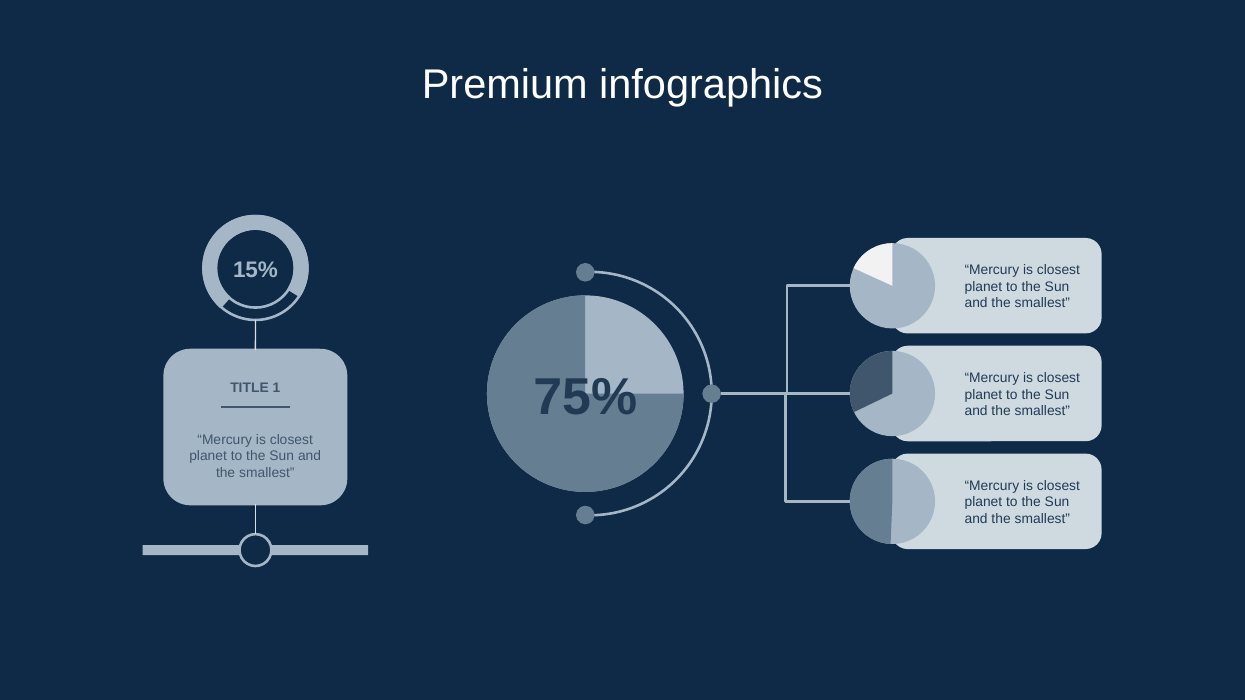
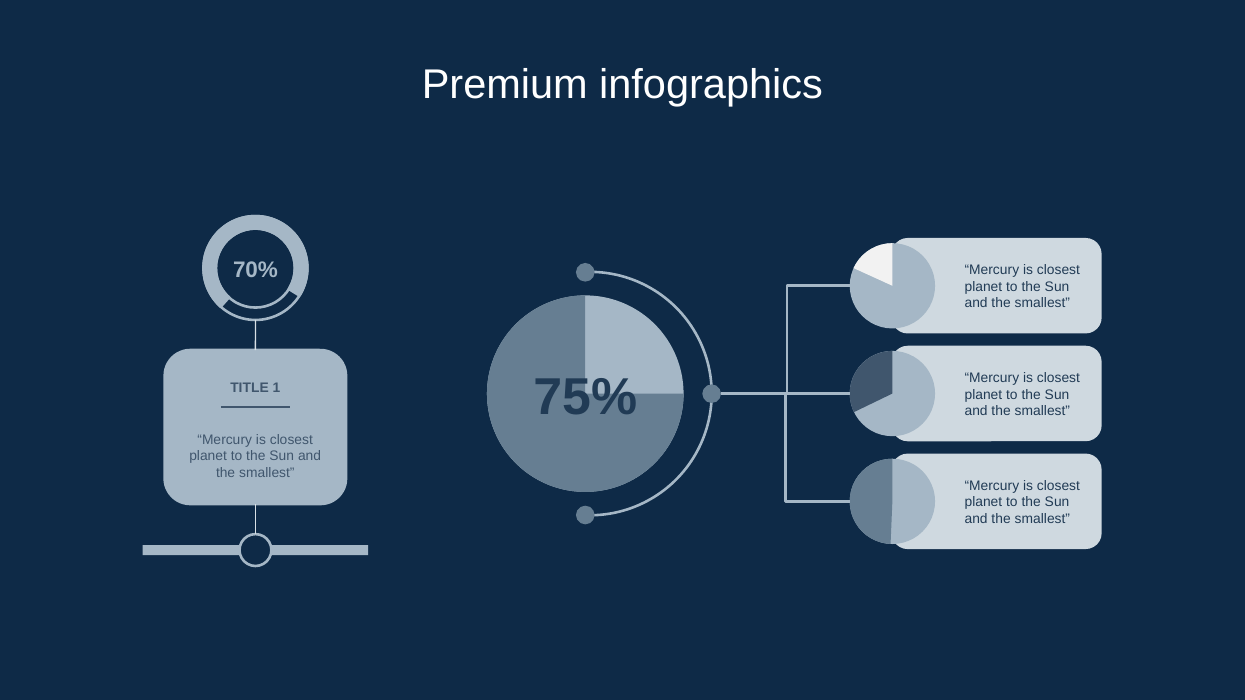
15%: 15% -> 70%
